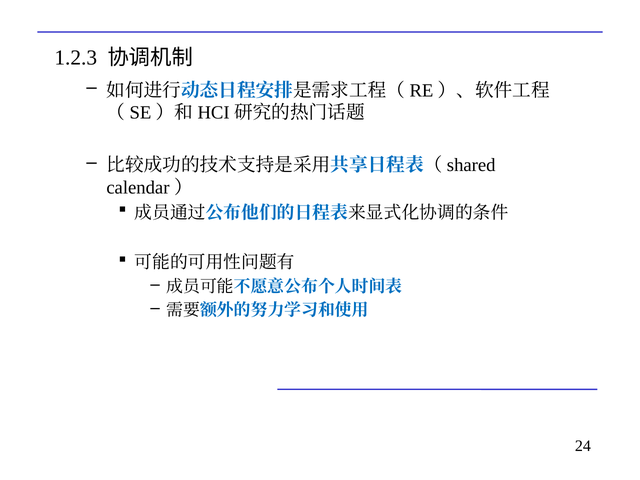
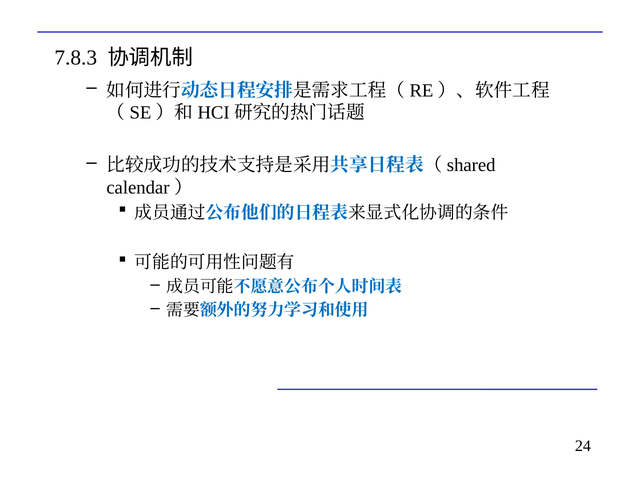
1.2.3: 1.2.3 -> 7.8.3
